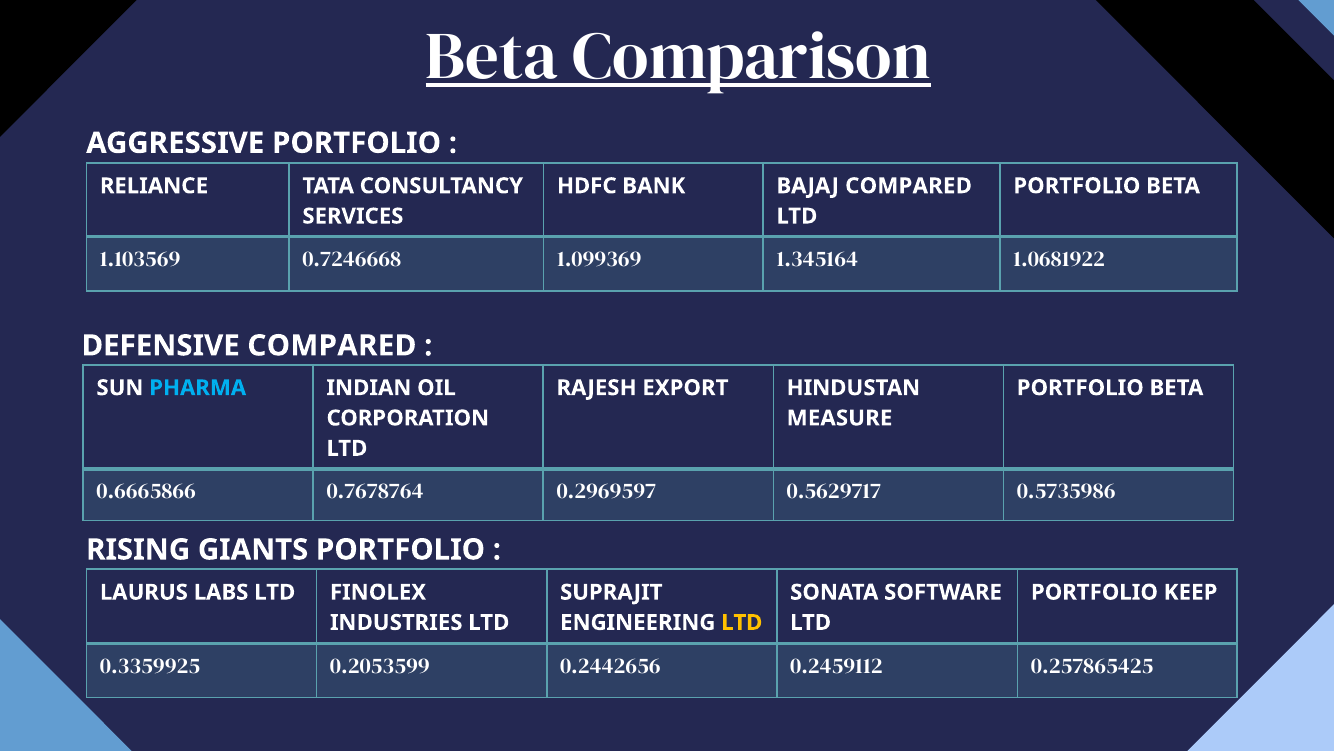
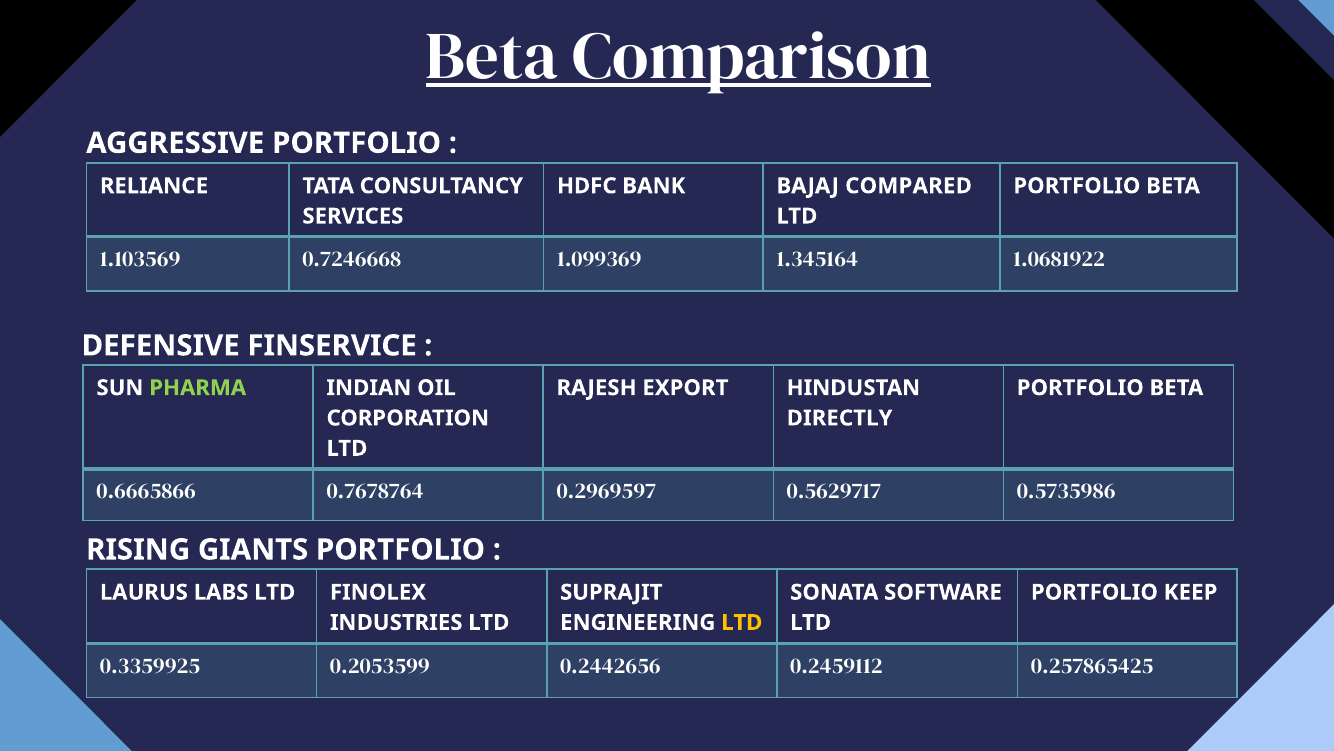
DEFENSIVE COMPARED: COMPARED -> FINSERVICE
PHARMA colour: light blue -> light green
MEASURE: MEASURE -> DIRECTLY
